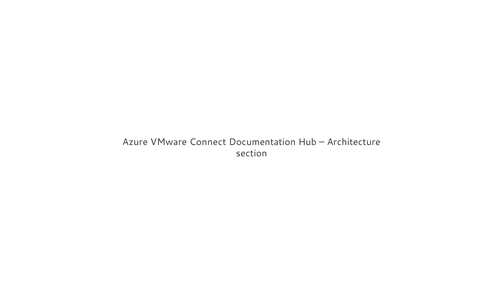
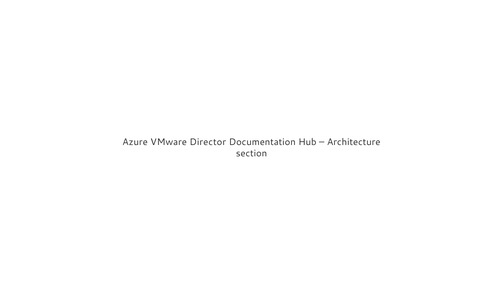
Connect: Connect -> Director
